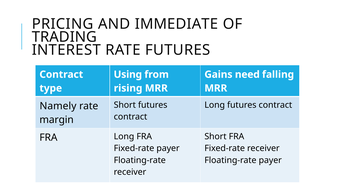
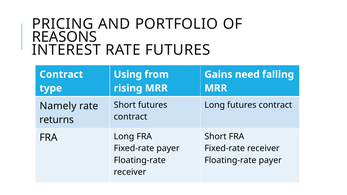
IMMEDIATE: IMMEDIATE -> PORTFOLIO
TRADING: TRADING -> REASONS
margin: margin -> returns
